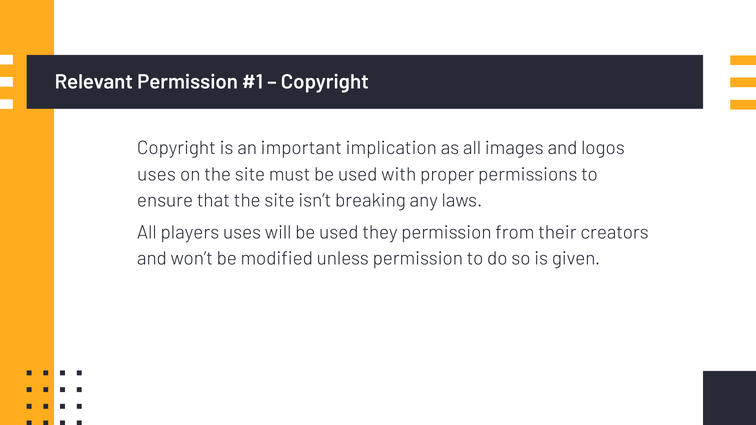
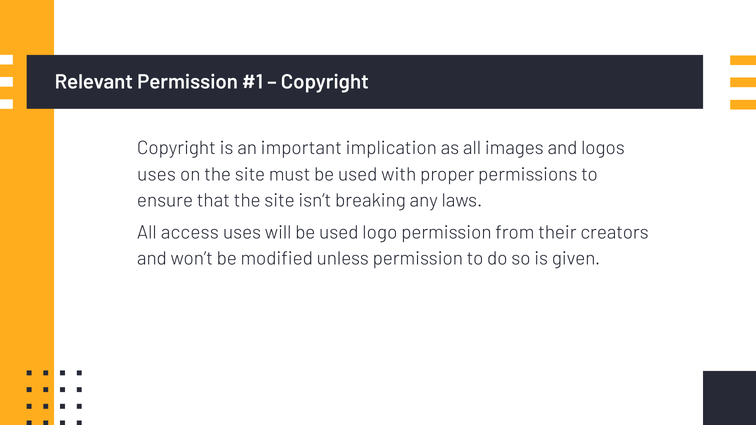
players: players -> access
they: they -> logo
